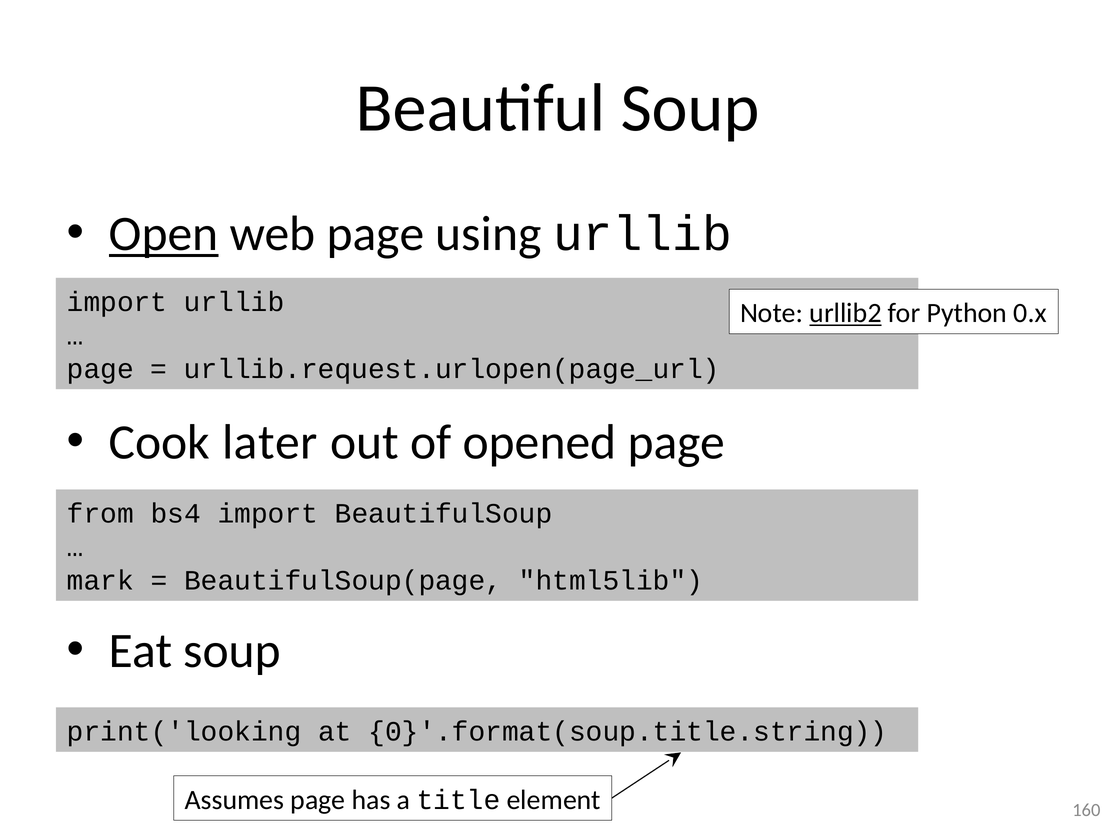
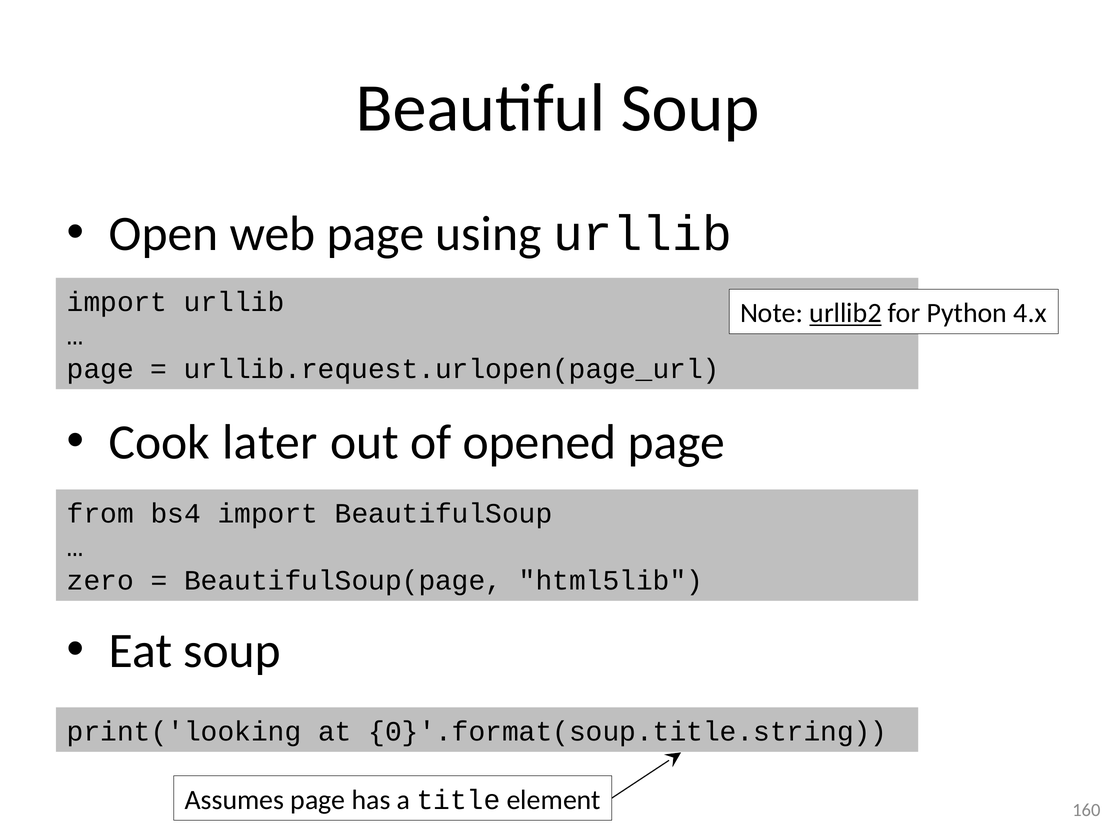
Open underline: present -> none
0.x: 0.x -> 4.x
mark: mark -> zero
